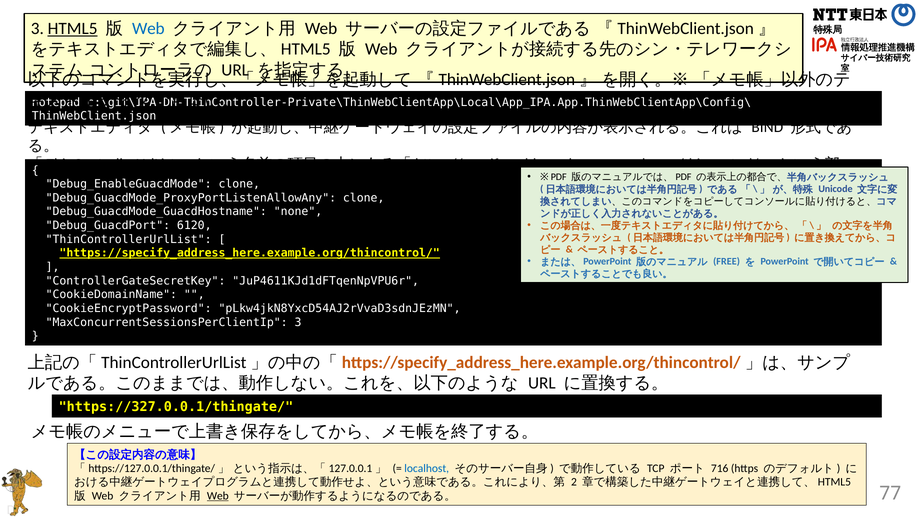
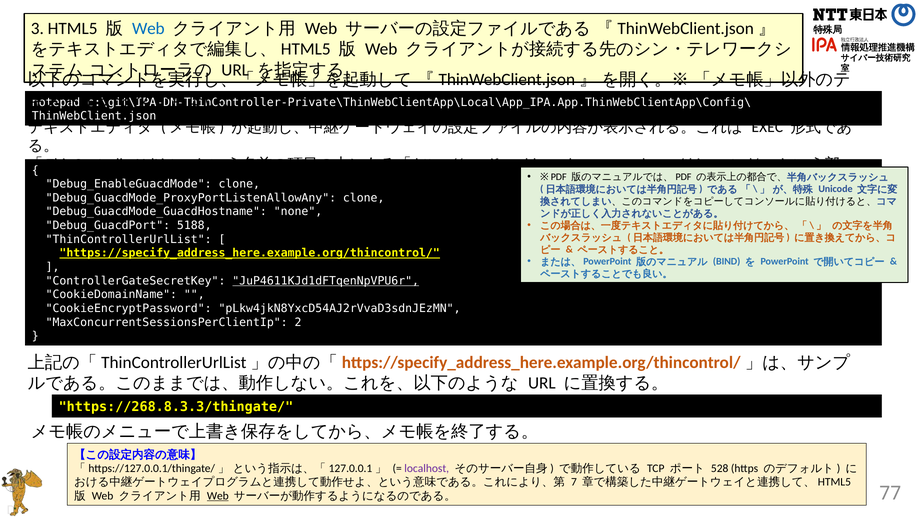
HTML5 underline: present -> none
BIND: BIND -> EXEC
6120: 6120 -> 5188
FREE: FREE -> BIND
JuP4611KJd1dFTqenNpVPU6r underline: none -> present
MaxConcurrentSessionsPerClientIp 3: 3 -> 2
https://327.0.0.1/thingate/: https://327.0.0.1/thingate/ -> https://268.8.3.3/thingate/
localhost colour: blue -> purple
716: 716 -> 528
2: 2 -> 7
